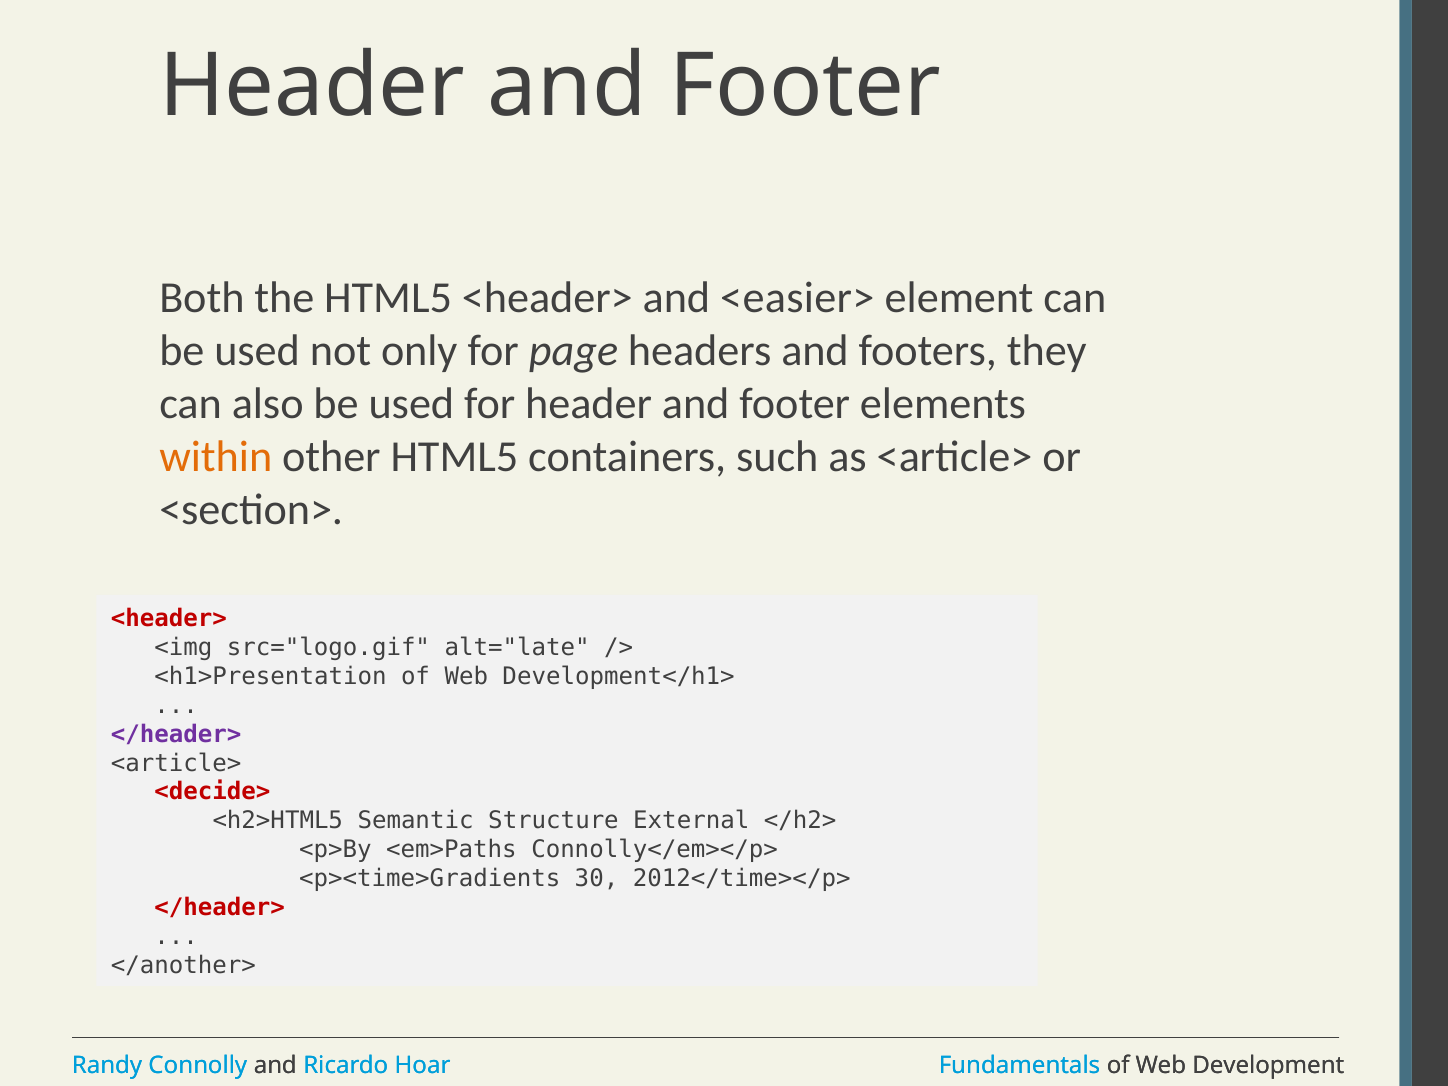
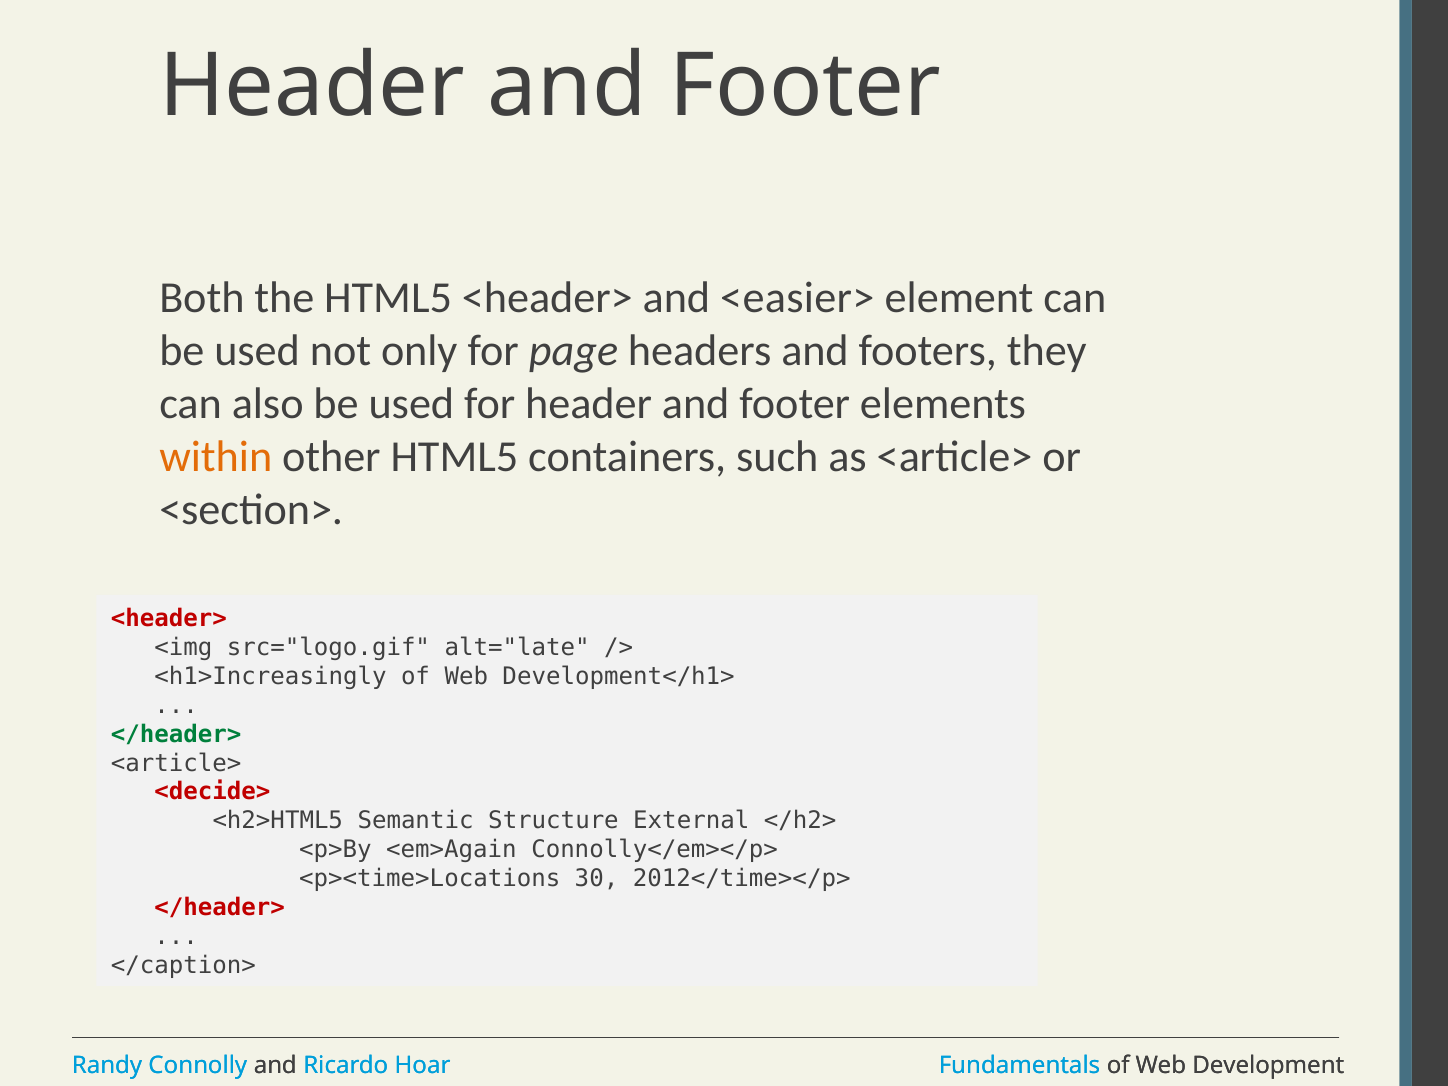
<h1>Presentation: <h1>Presentation -> <h1>Increasingly
</header> at (176, 734) colour: purple -> green
<em>Paths: <em>Paths -> <em>Again
<p><time>Gradients: <p><time>Gradients -> <p><time>Locations
</another>: </another> -> </caption>
